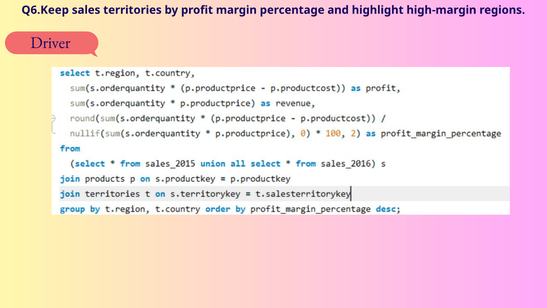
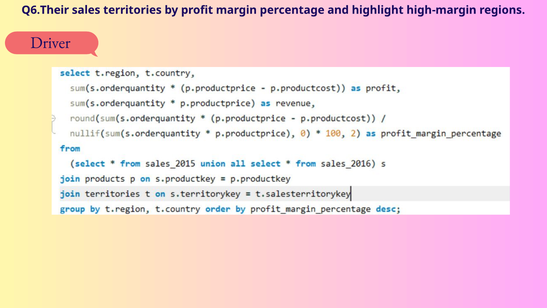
Q6.Keep: Q6.Keep -> Q6.Their
